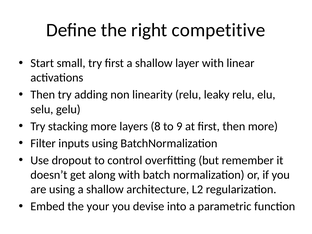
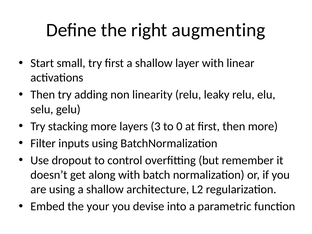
competitive: competitive -> augmenting
8: 8 -> 3
9: 9 -> 0
